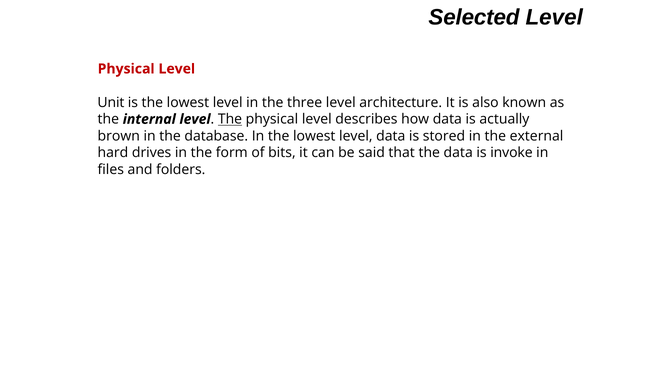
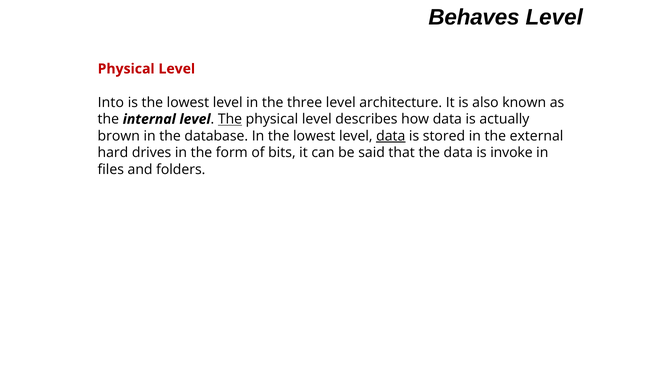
Selected: Selected -> Behaves
Unit: Unit -> Into
data at (391, 136) underline: none -> present
